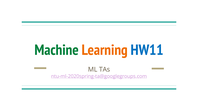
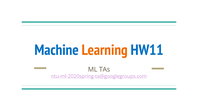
Machine colour: green -> blue
